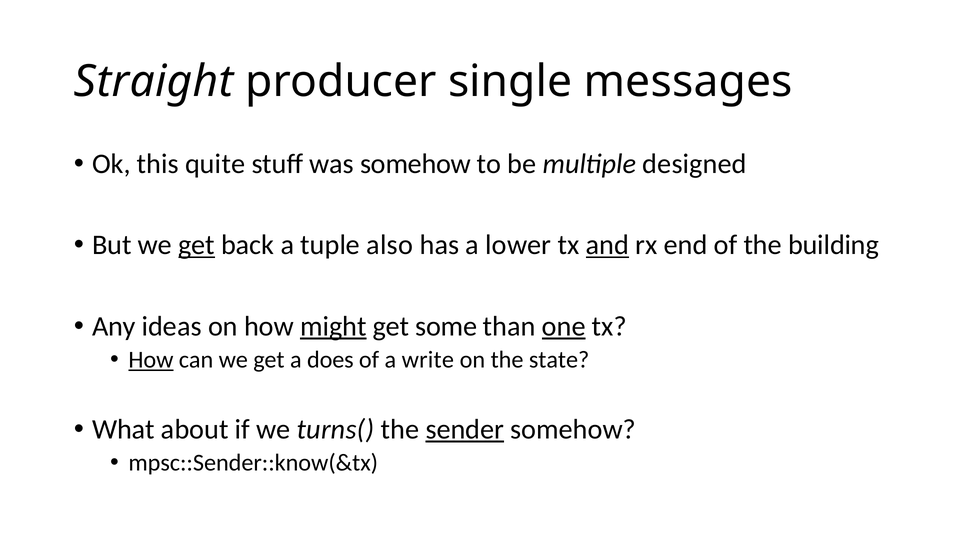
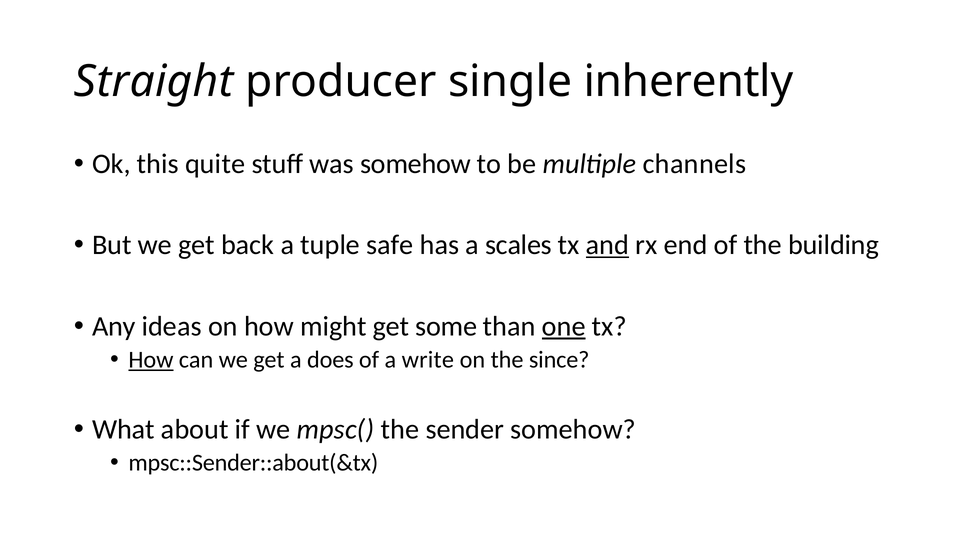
messages: messages -> inherently
designed: designed -> channels
get at (197, 245) underline: present -> none
also: also -> safe
lower: lower -> scales
might underline: present -> none
state: state -> since
turns(: turns( -> mpsc(
sender underline: present -> none
mpsc::Sender::know(&tx: mpsc::Sender::know(&tx -> mpsc::Sender::about(&tx
